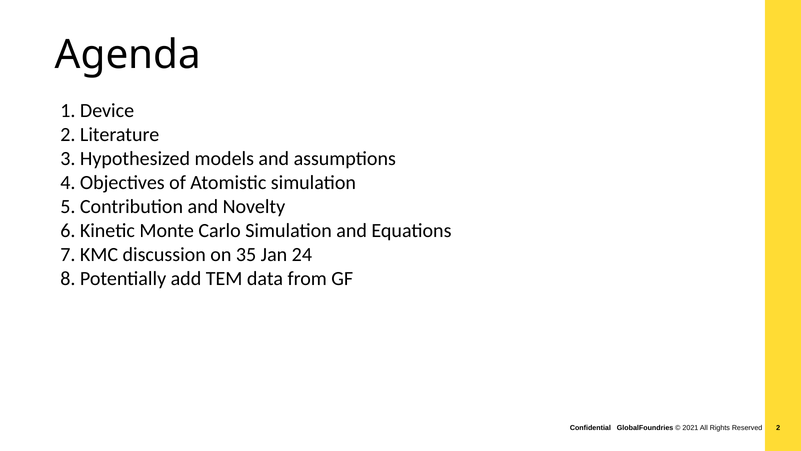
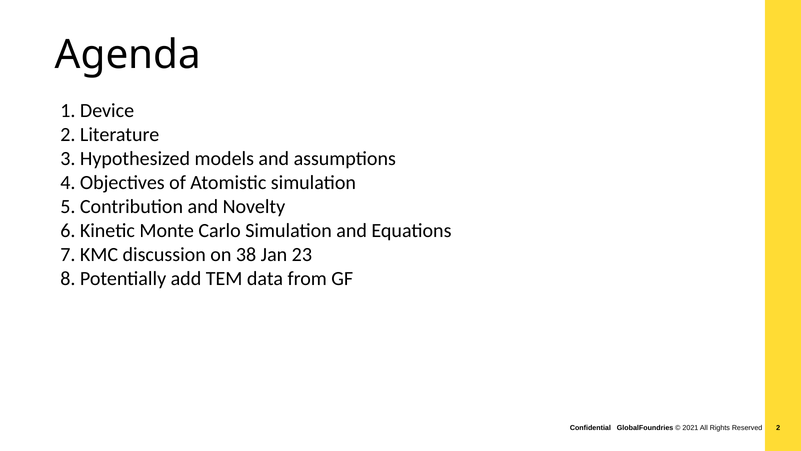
35: 35 -> 38
24: 24 -> 23
